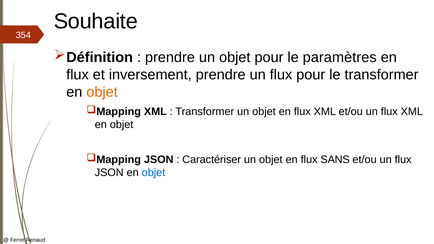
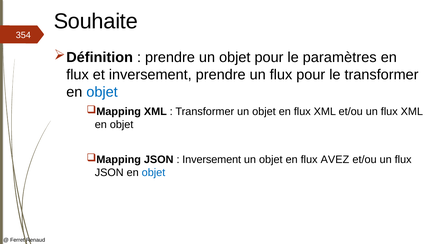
objet at (102, 92) colour: orange -> blue
Caractériser at (212, 160): Caractériser -> Inversement
SANS: SANS -> AVEZ
